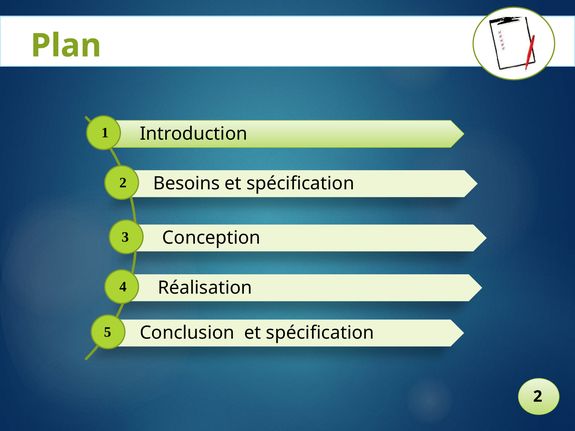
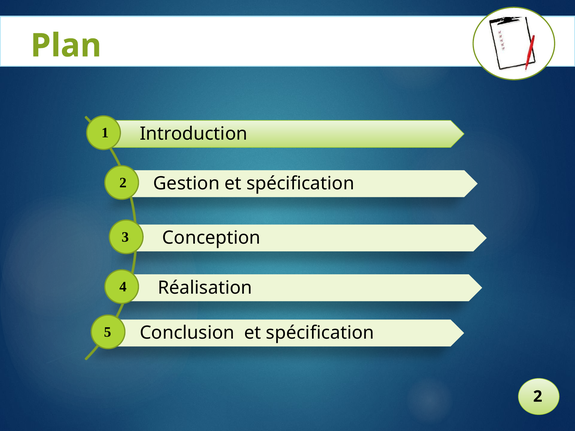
Besoins: Besoins -> Gestion
